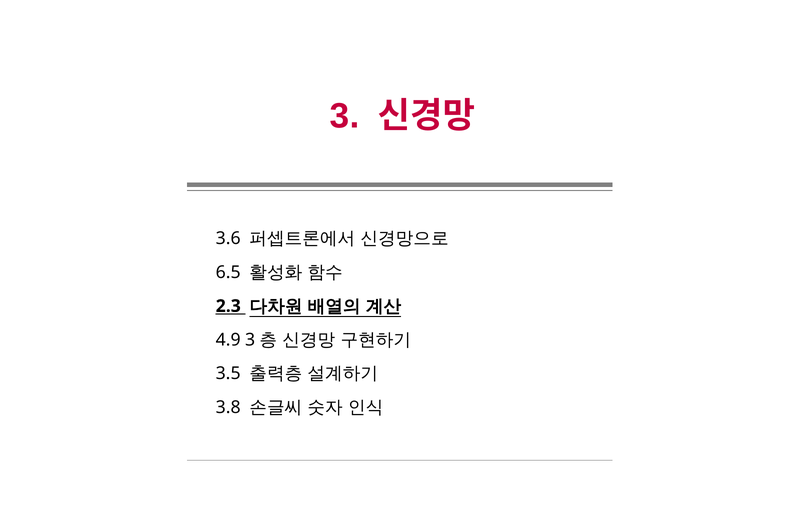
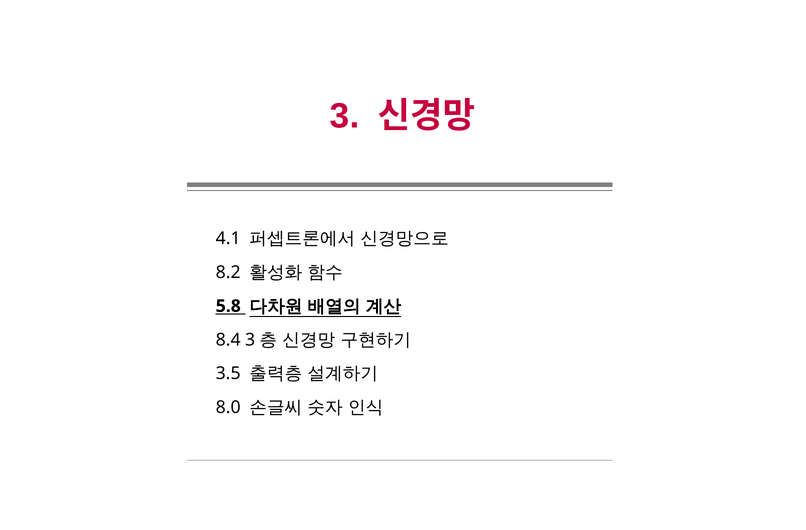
3.6: 3.6 -> 4.1
6.5: 6.5 -> 8.2
2.3: 2.3 -> 5.8
4.9: 4.9 -> 8.4
3.8: 3.8 -> 8.0
